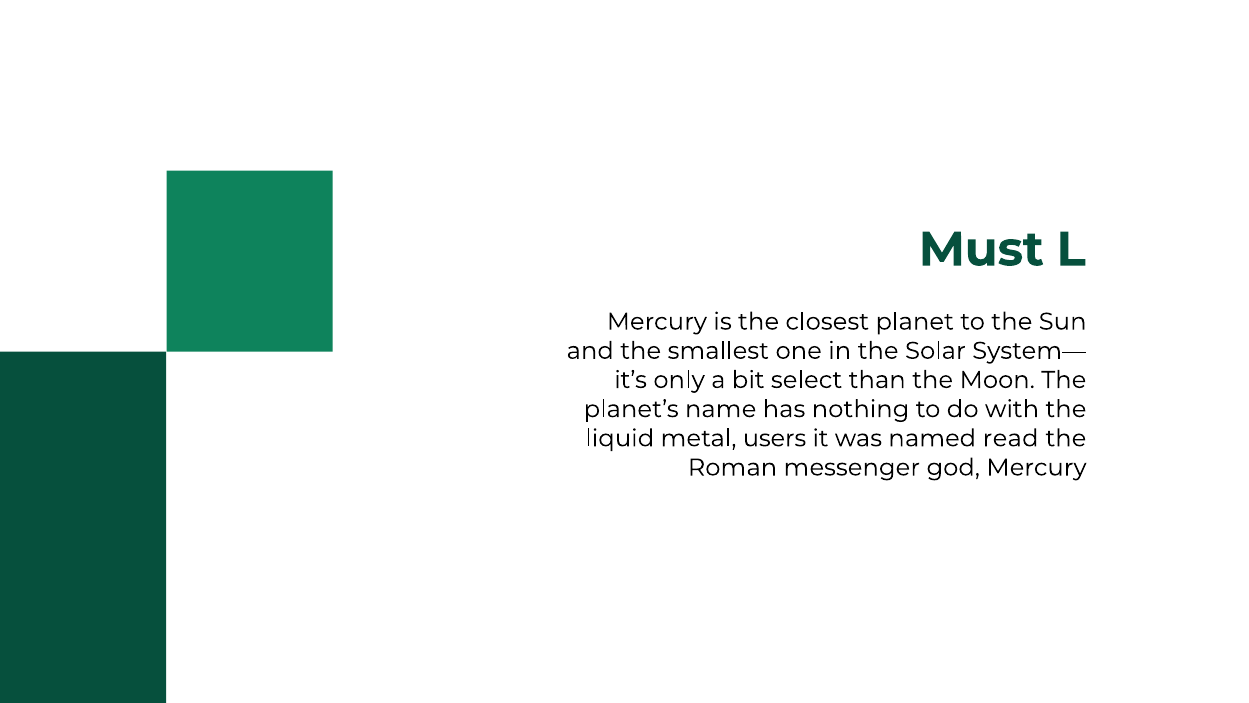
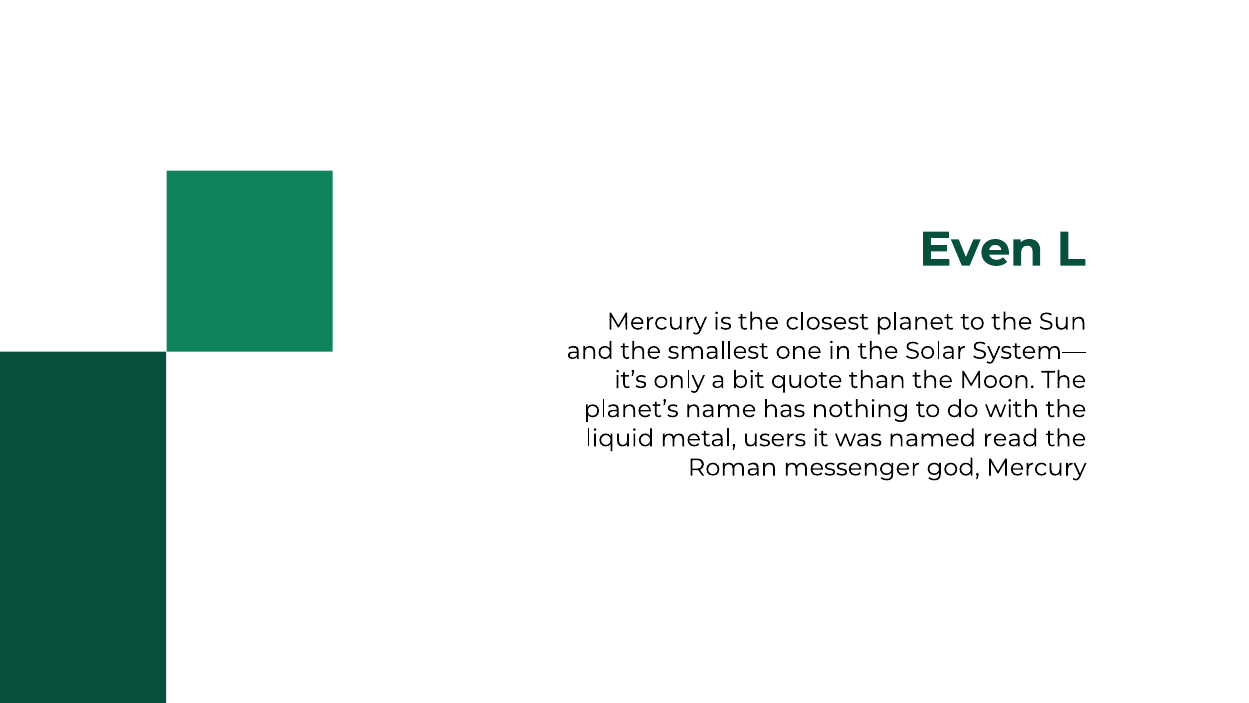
Must: Must -> Even
select: select -> quote
